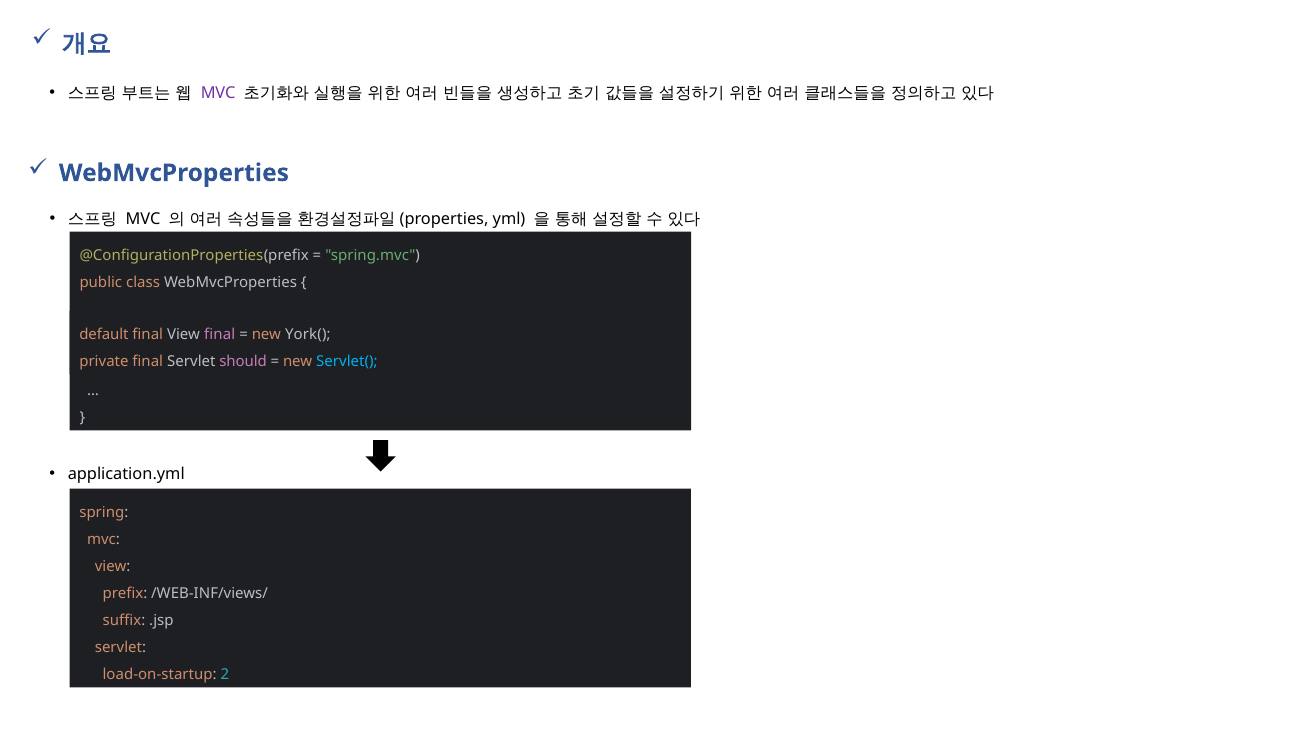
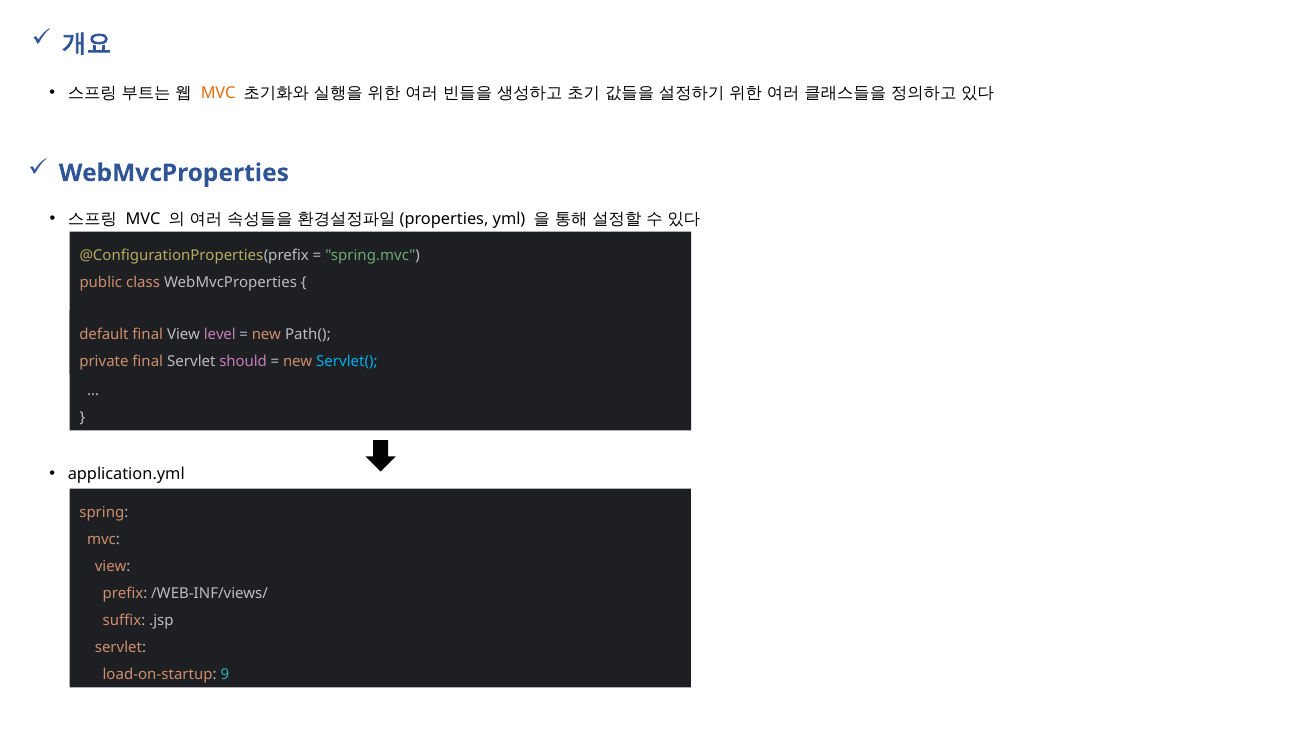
MVC at (218, 93) colour: purple -> orange
View final: final -> level
York(: York( -> Path(
2: 2 -> 9
